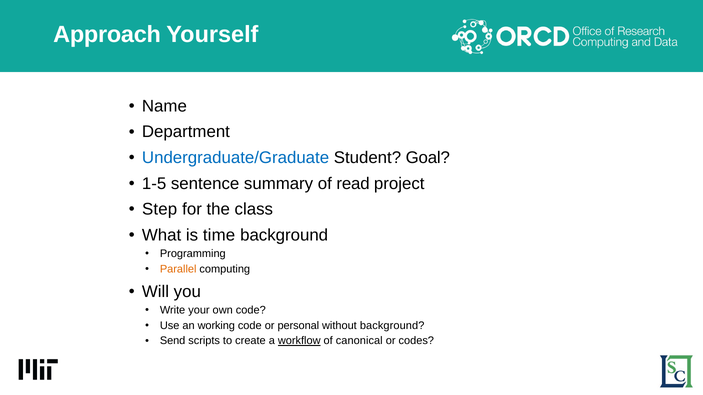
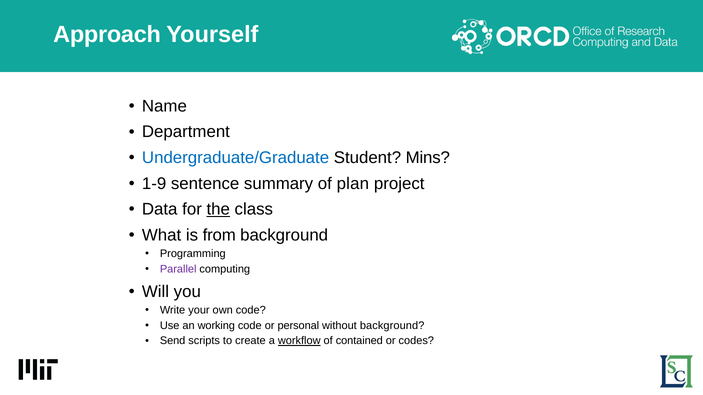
Goal: Goal -> Mins
1-5: 1-5 -> 1-9
read: read -> plan
Step: Step -> Data
the underline: none -> present
time: time -> from
Parallel colour: orange -> purple
canonical: canonical -> contained
